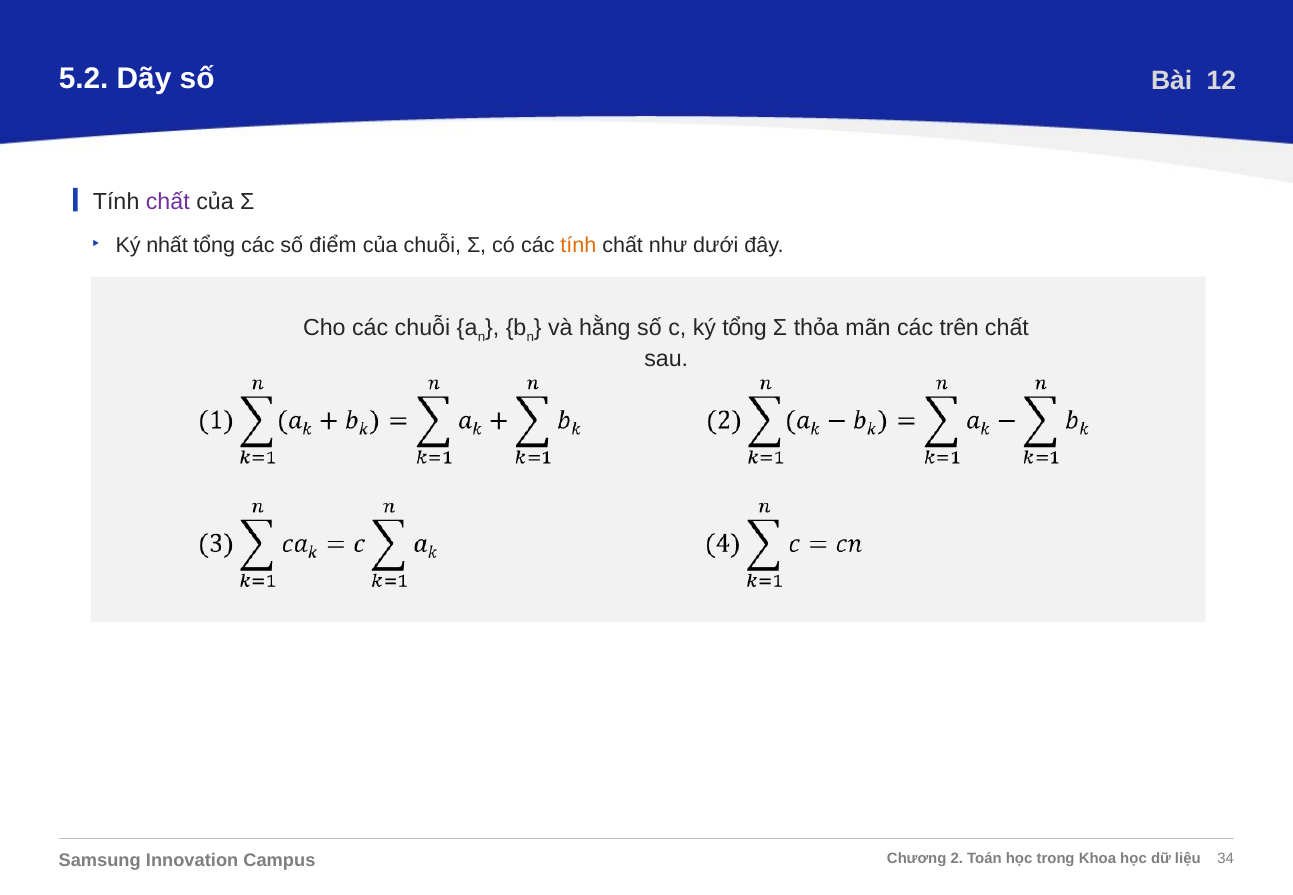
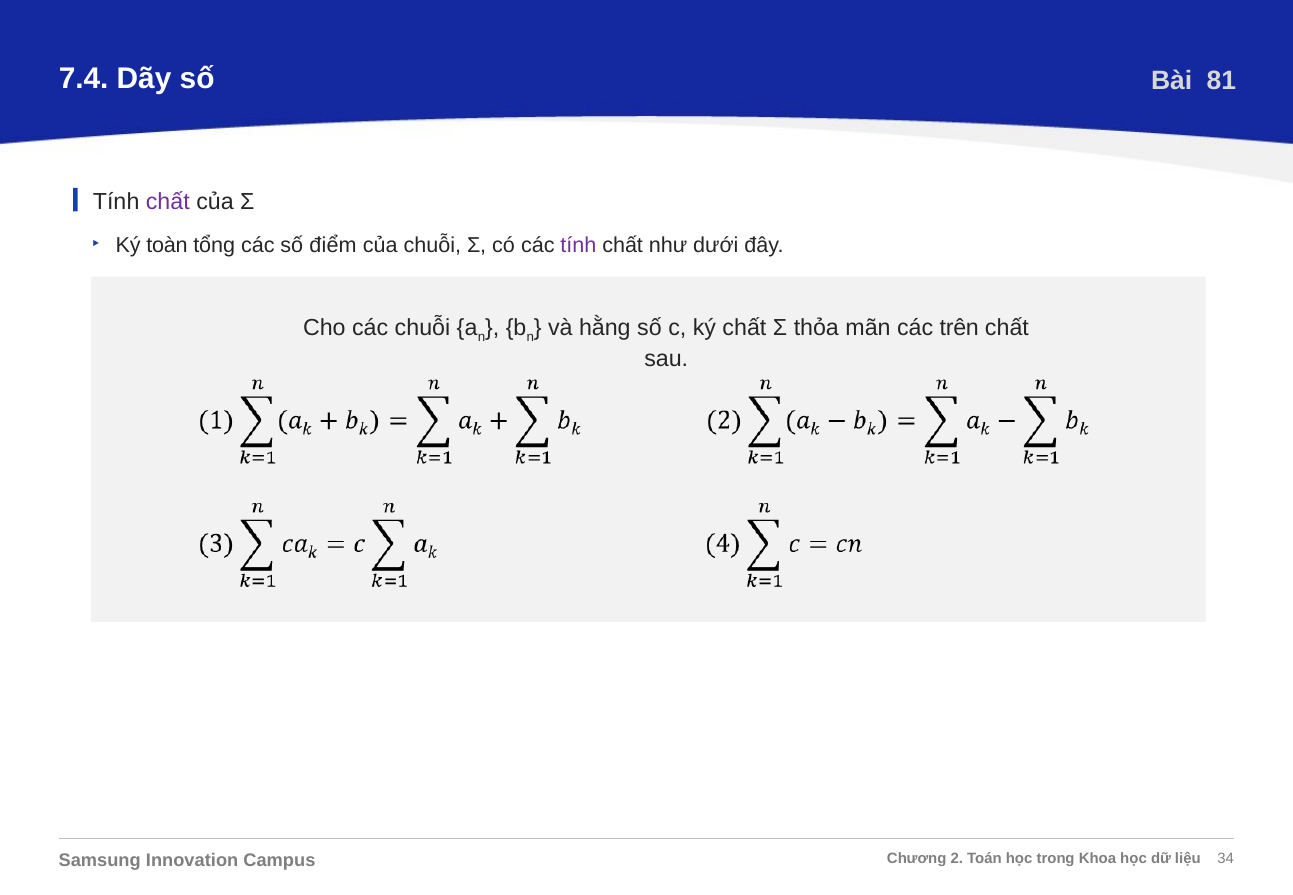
5.2: 5.2 -> 7.4
12: 12 -> 81
nhất: nhất -> toàn
tính at (578, 246) colour: orange -> purple
ký tổng: tổng -> chất
